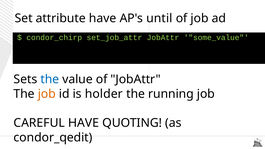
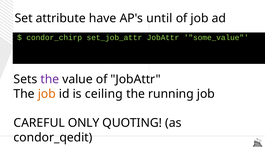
the at (50, 79) colour: blue -> purple
holder: holder -> ceiling
CAREFUL HAVE: HAVE -> ONLY
